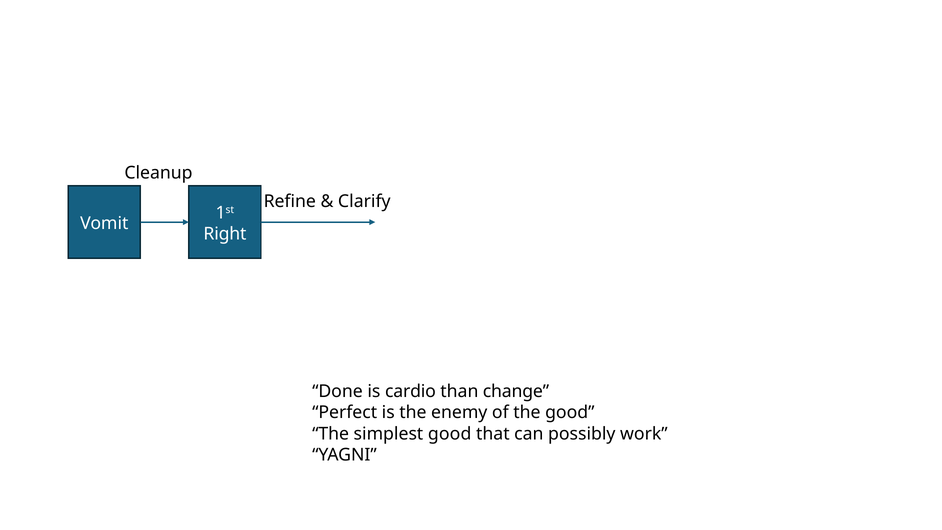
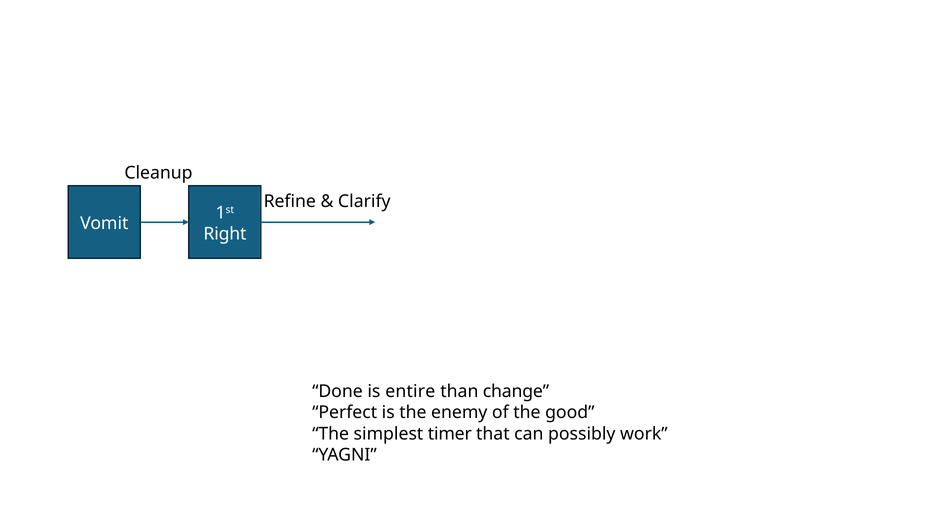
cardio: cardio -> entire
simplest good: good -> timer
